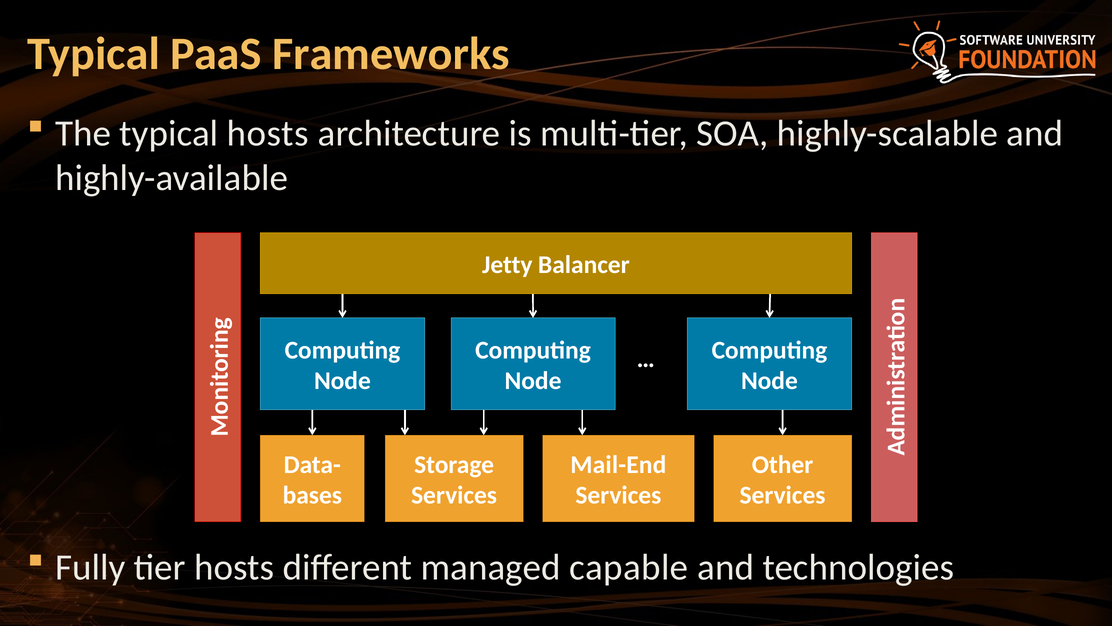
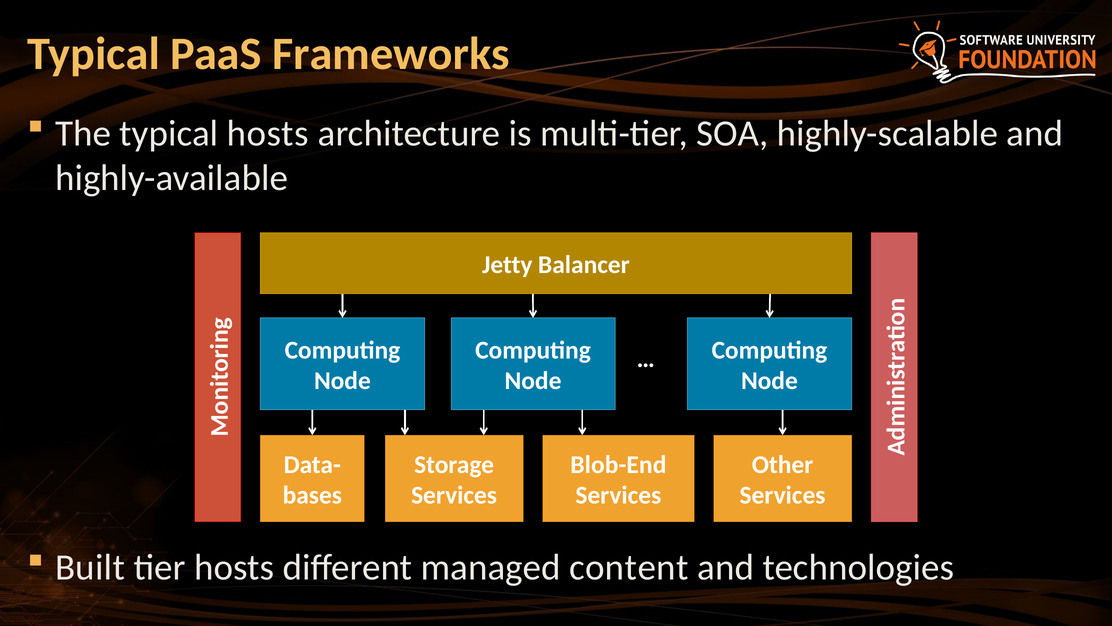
Mail-End: Mail-End -> Blob-End
Fully: Fully -> Built
capable: capable -> content
